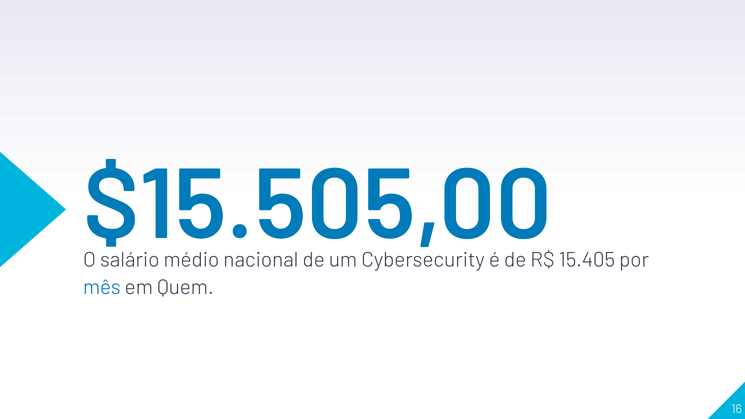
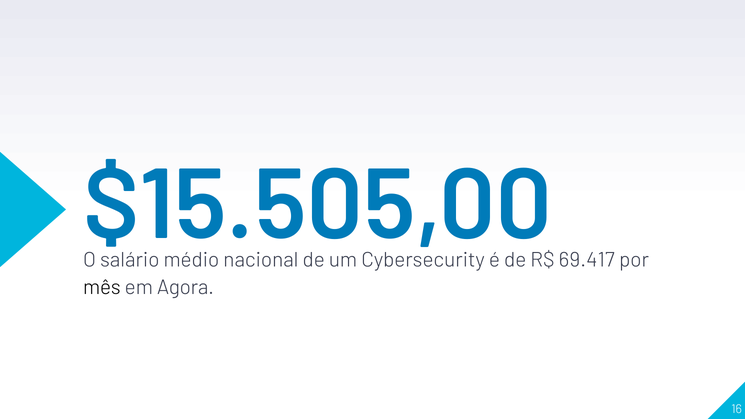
15.405: 15.405 -> 69.417
mês colour: blue -> black
Quem: Quem -> Agora
